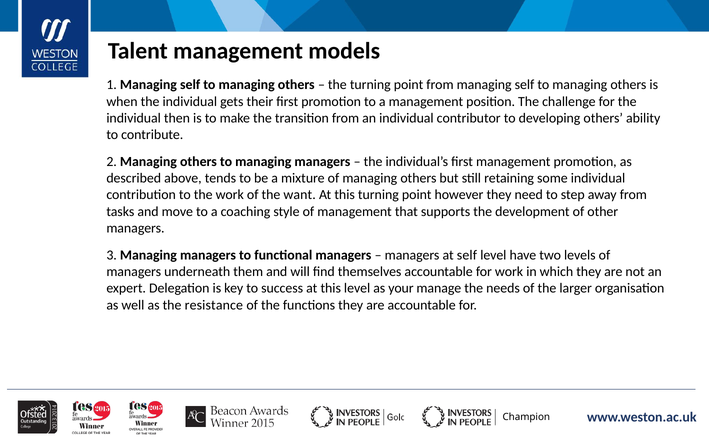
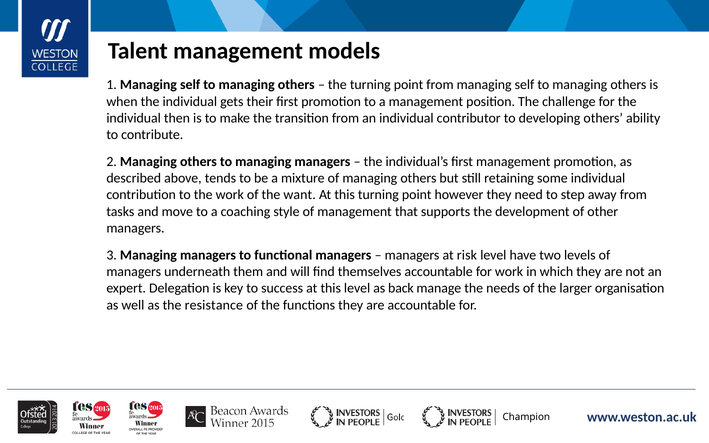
at self: self -> risk
your: your -> back
